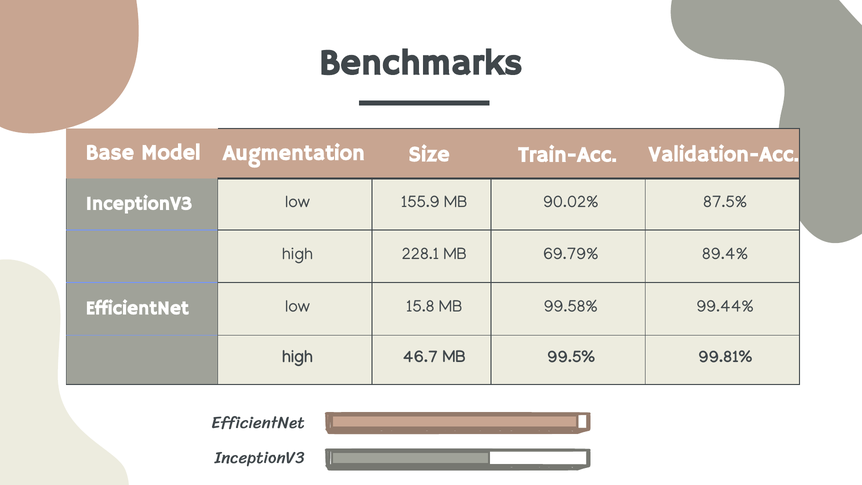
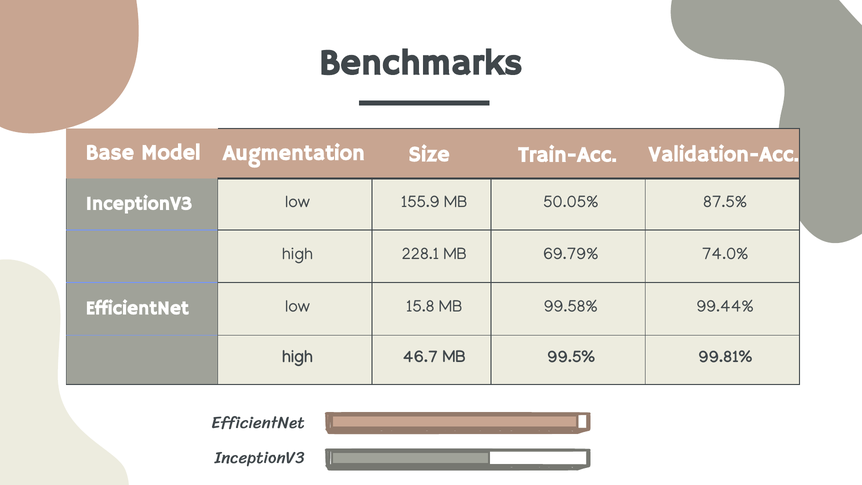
90.02%: 90.02% -> 50.05%
89.4%: 89.4% -> 74.0%
